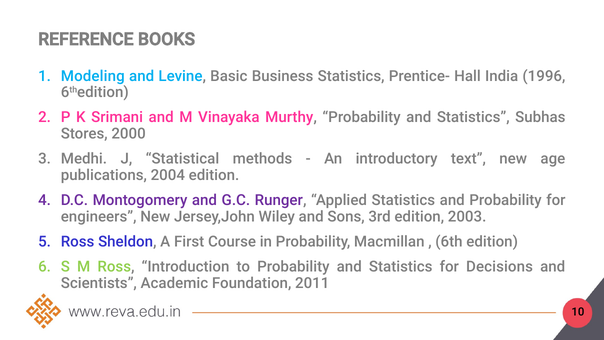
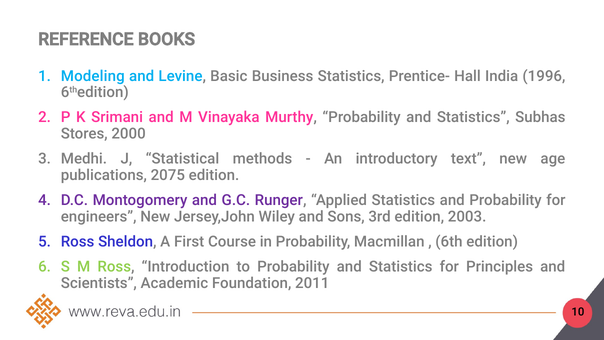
2004: 2004 -> 2075
Decisions: Decisions -> Principles
